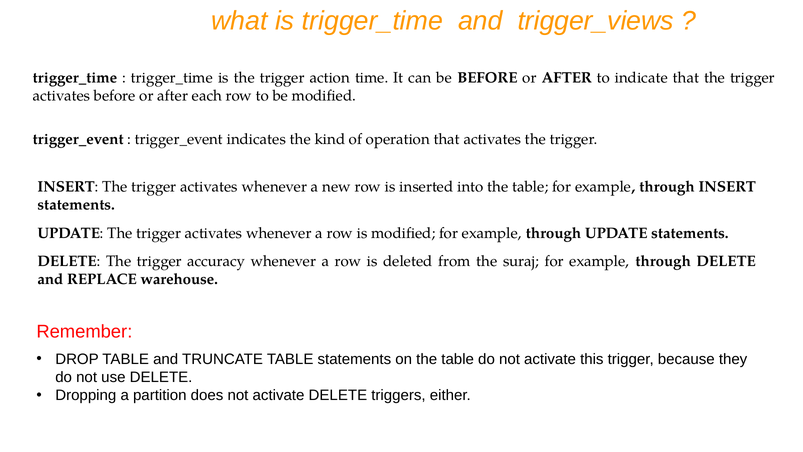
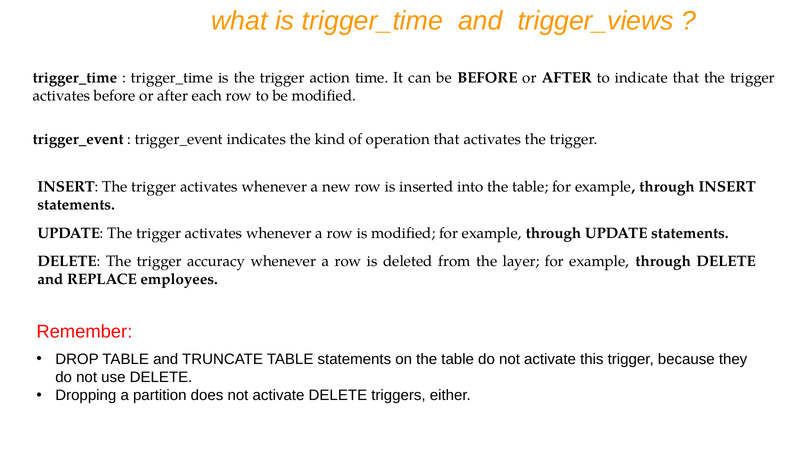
suraj: suraj -> layer
warehouse: warehouse -> employees
